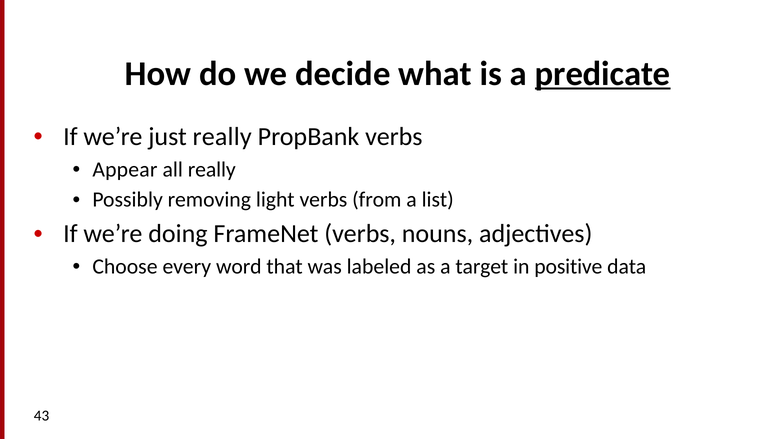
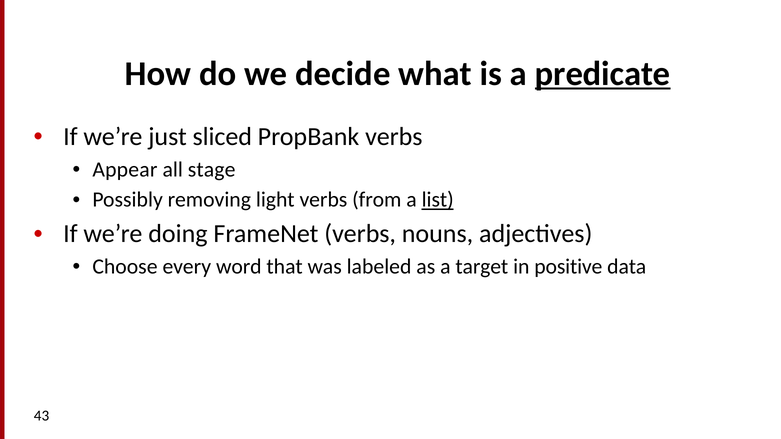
just really: really -> sliced
all really: really -> stage
list underline: none -> present
